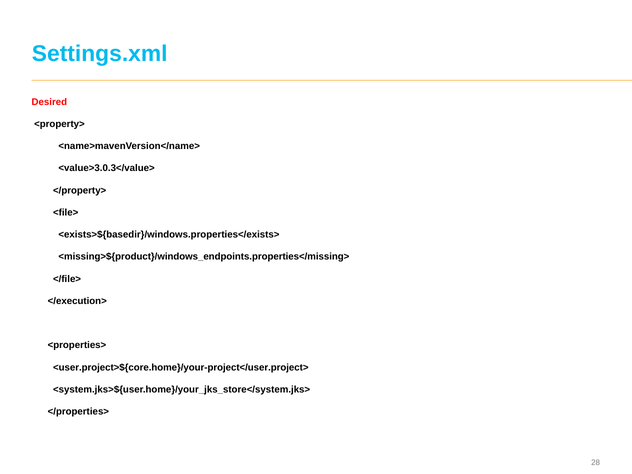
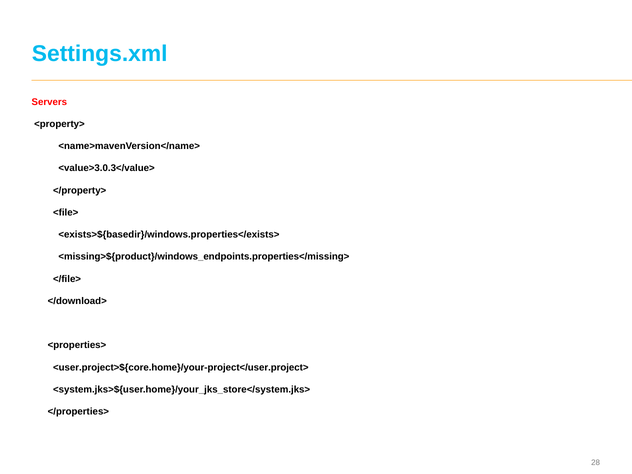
Desired: Desired -> Servers
</execution>: </execution> -> </download>
